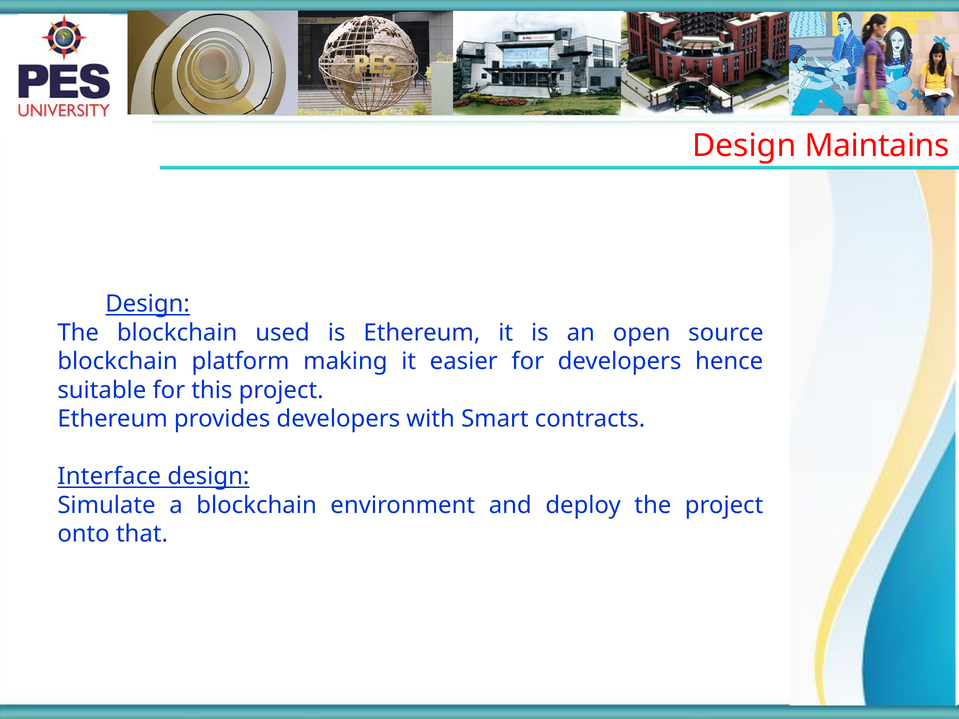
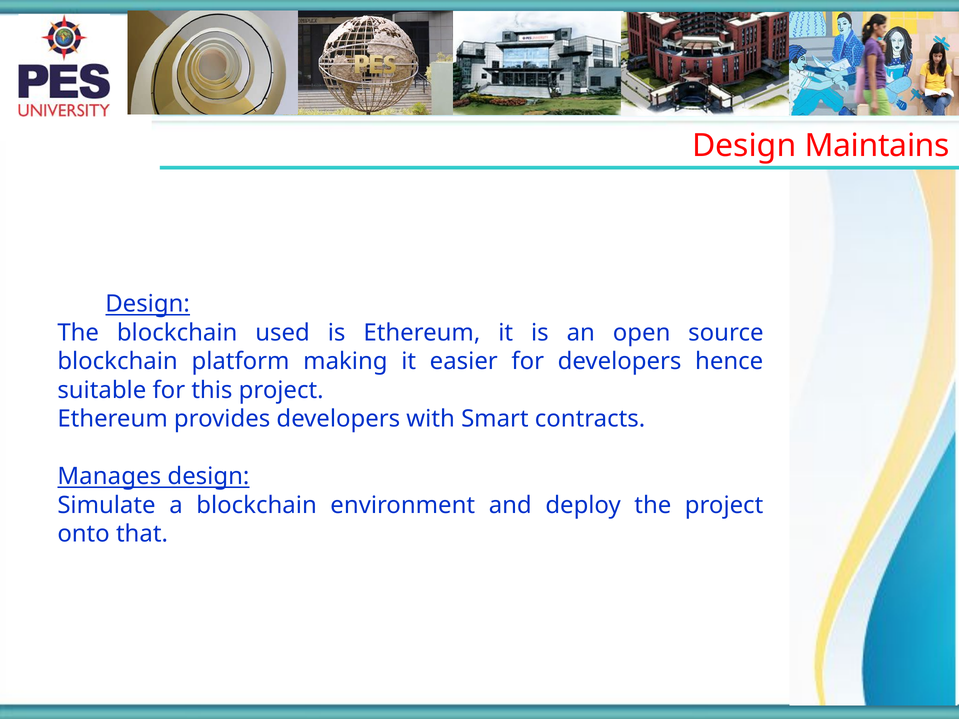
Interface: Interface -> Manages
